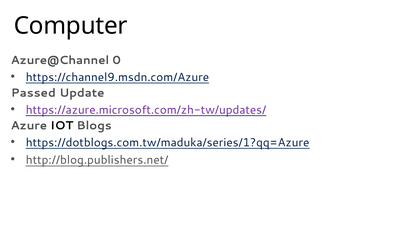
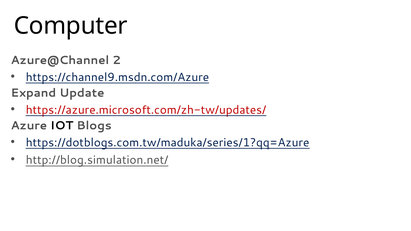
0: 0 -> 2
Passed: Passed -> Expand
https://azure.microsoft.com/zh-tw/updates/ colour: purple -> red
http://blog.publishers.net/: http://blog.publishers.net/ -> http://blog.simulation.net/
